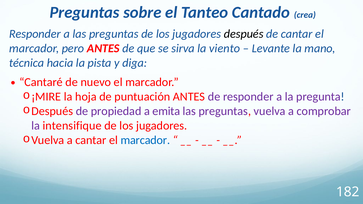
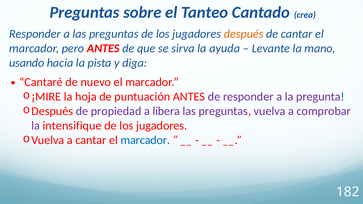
después at (244, 34) colour: black -> orange
viento: viento -> ayuda
técnica: técnica -> usando
emita: emita -> libera
